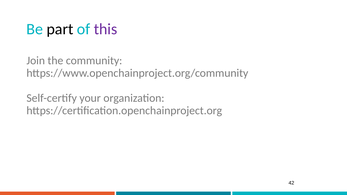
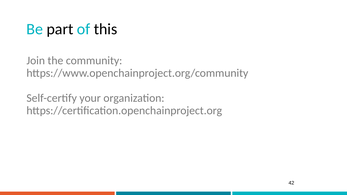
this colour: purple -> black
